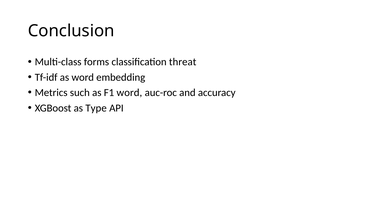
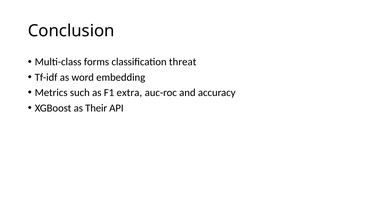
F1 word: word -> extra
Type: Type -> Their
